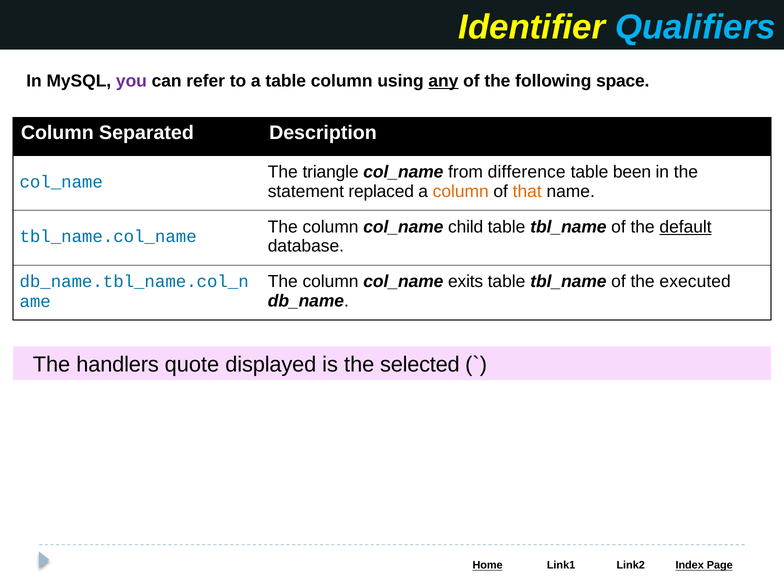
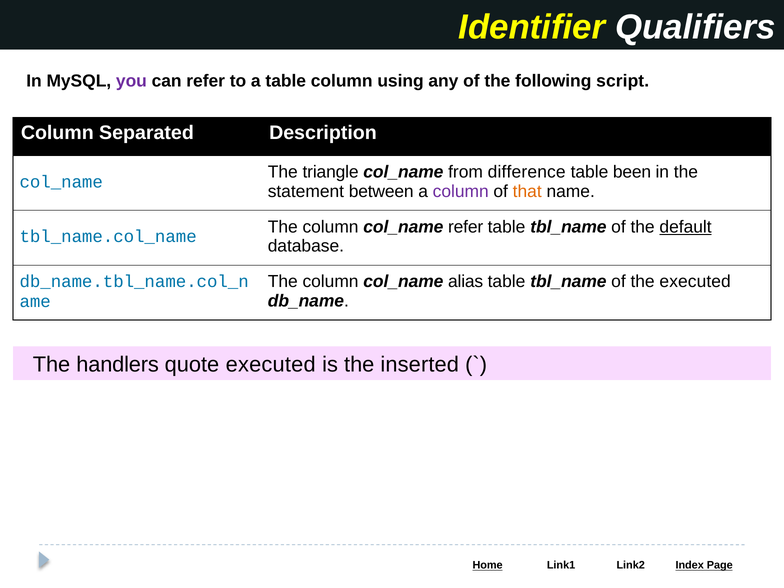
Qualifiers colour: light blue -> white
any underline: present -> none
space: space -> script
replaced: replaced -> between
column at (461, 191) colour: orange -> purple
child at (466, 227): child -> refer
exits: exits -> alias
quote displayed: displayed -> executed
selected: selected -> inserted
